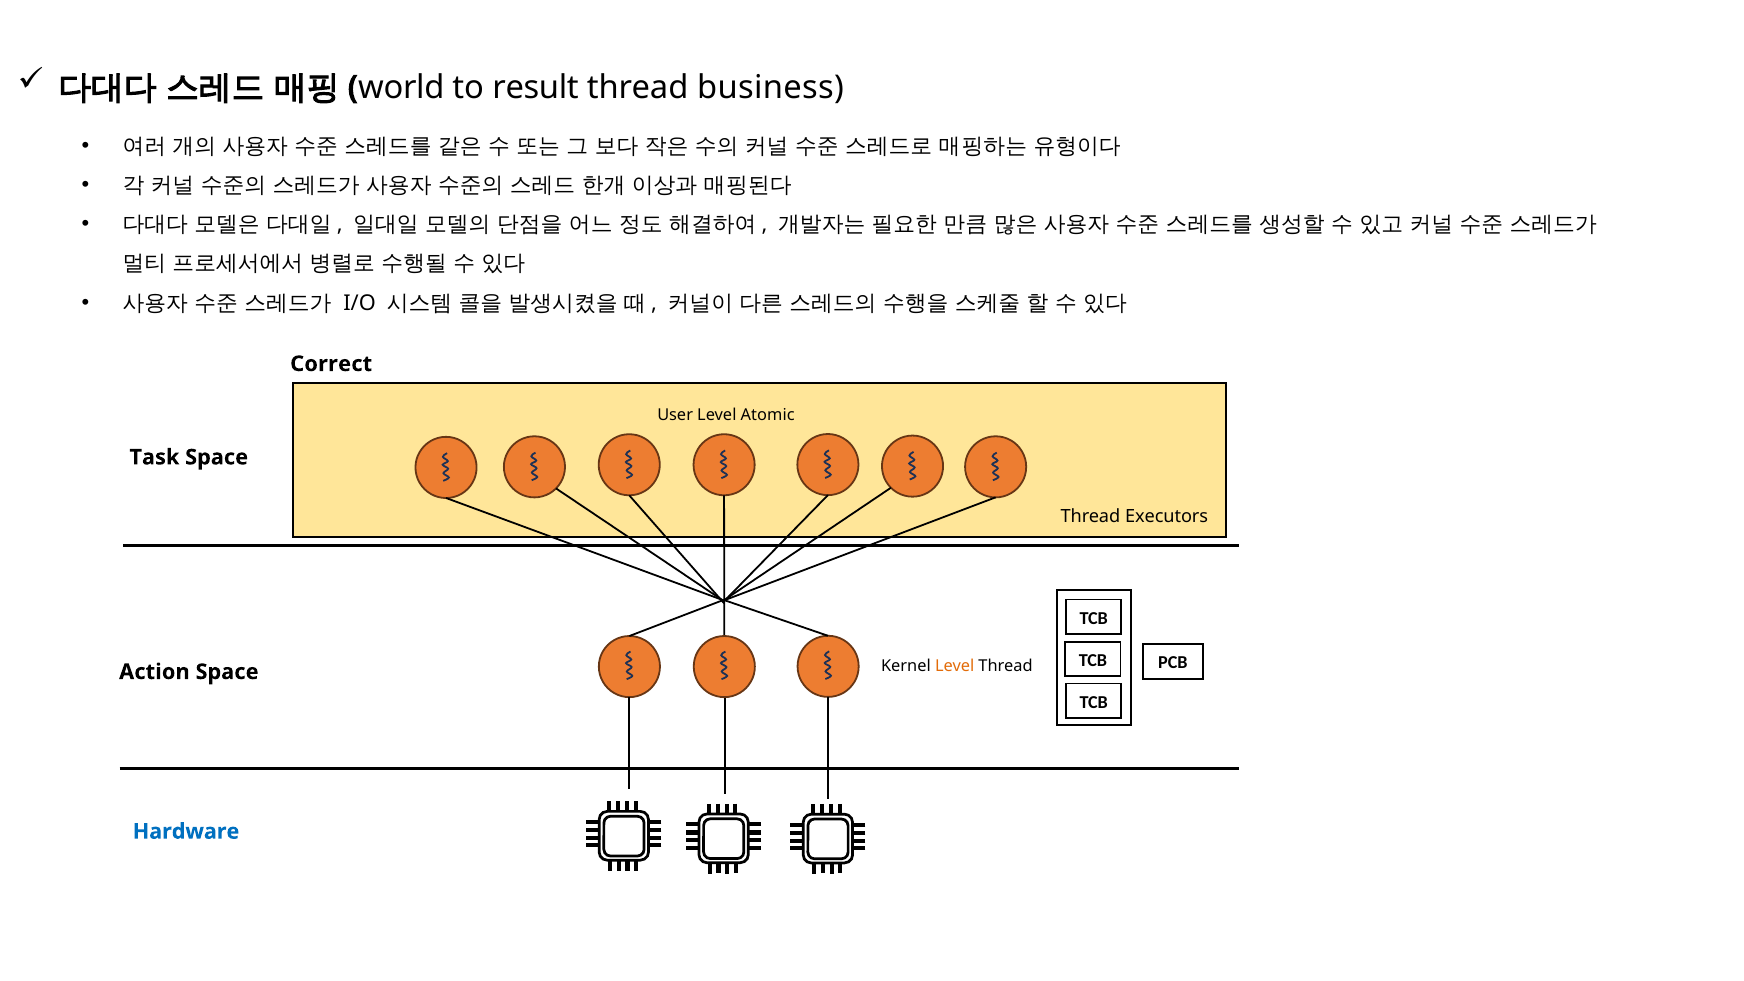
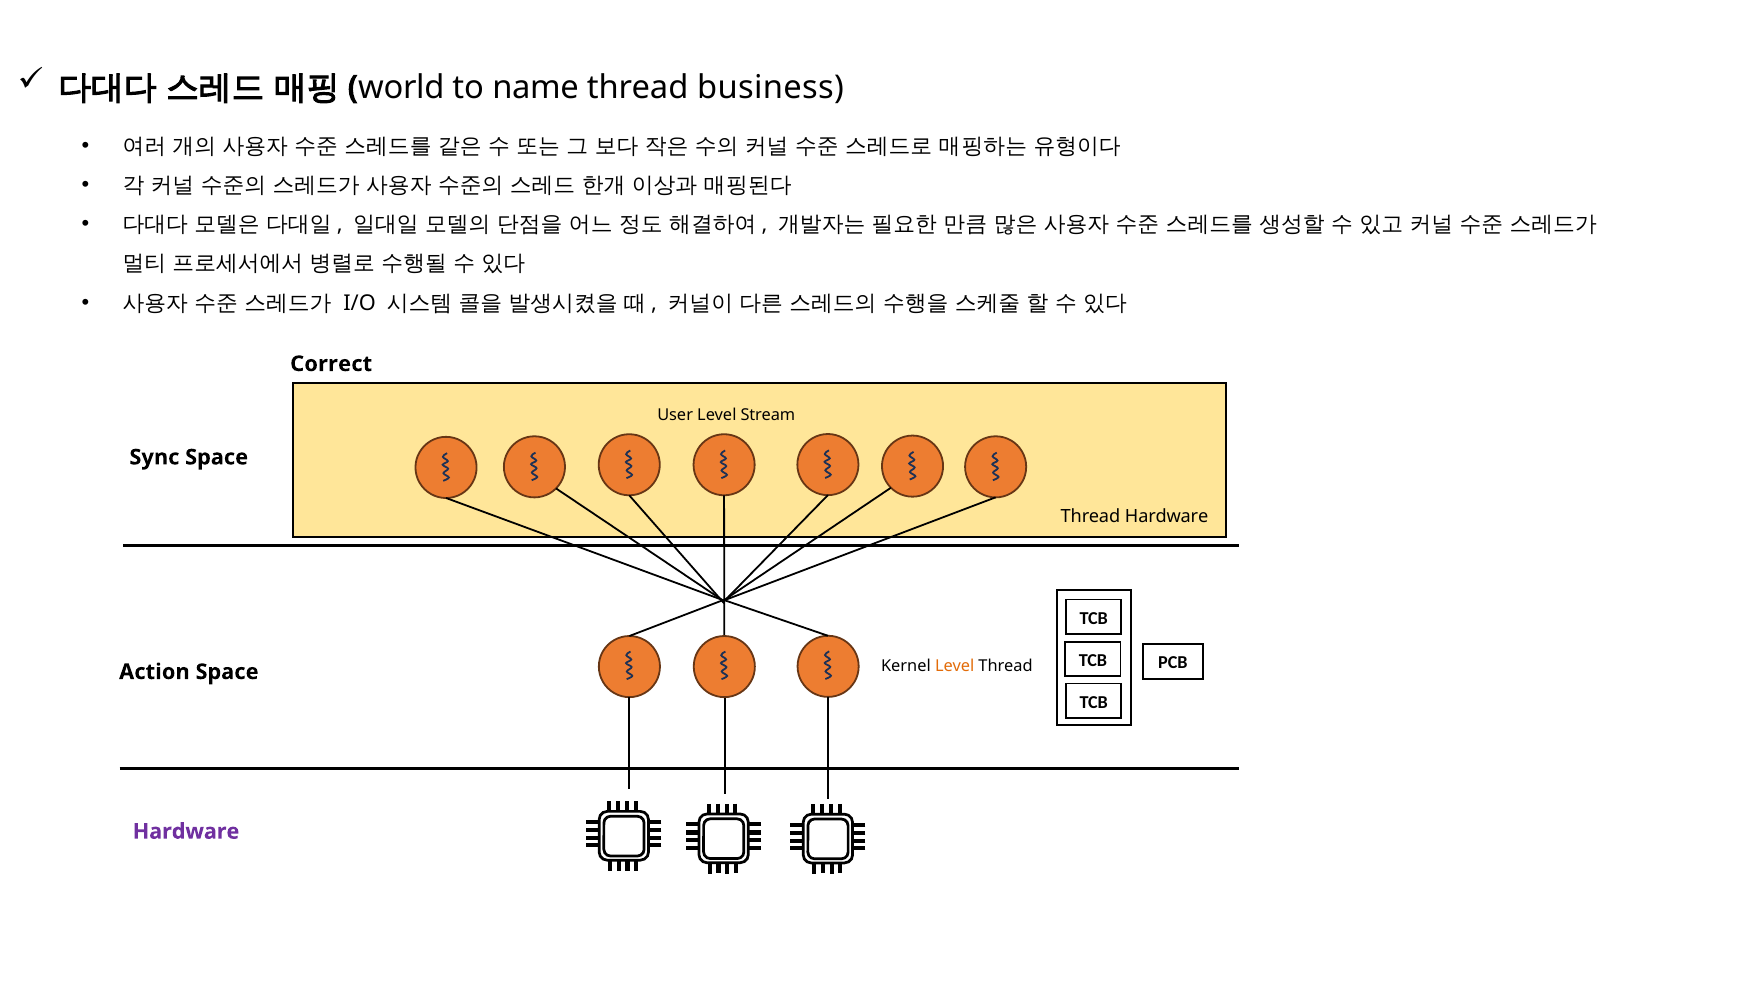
result: result -> name
Atomic: Atomic -> Stream
Task: Task -> Sync
Executors at (1167, 516): Executors -> Hardware
Hardware at (186, 832) colour: blue -> purple
